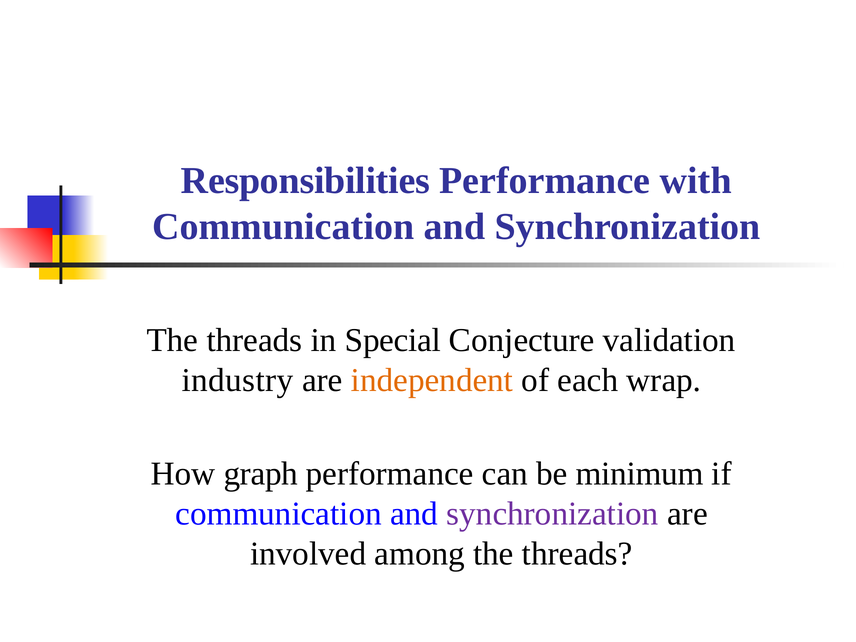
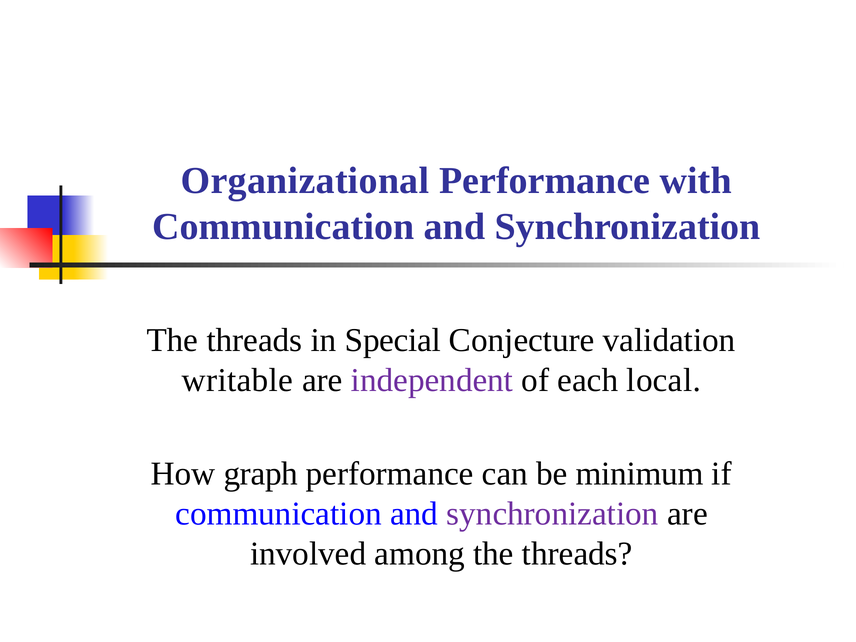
Responsibilities: Responsibilities -> Organizational
industry: industry -> writable
independent colour: orange -> purple
wrap: wrap -> local
